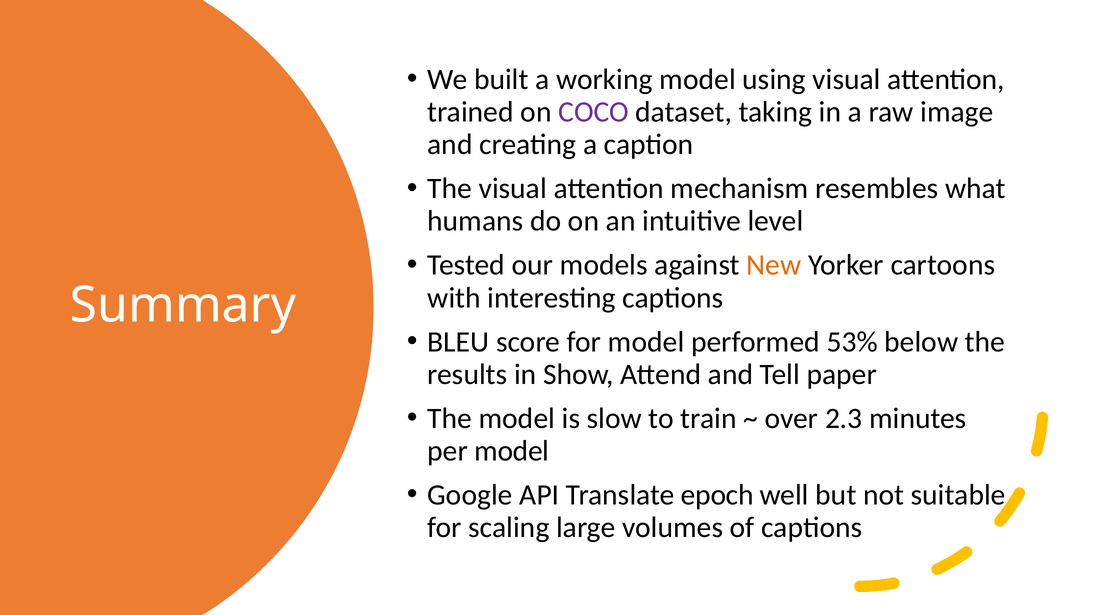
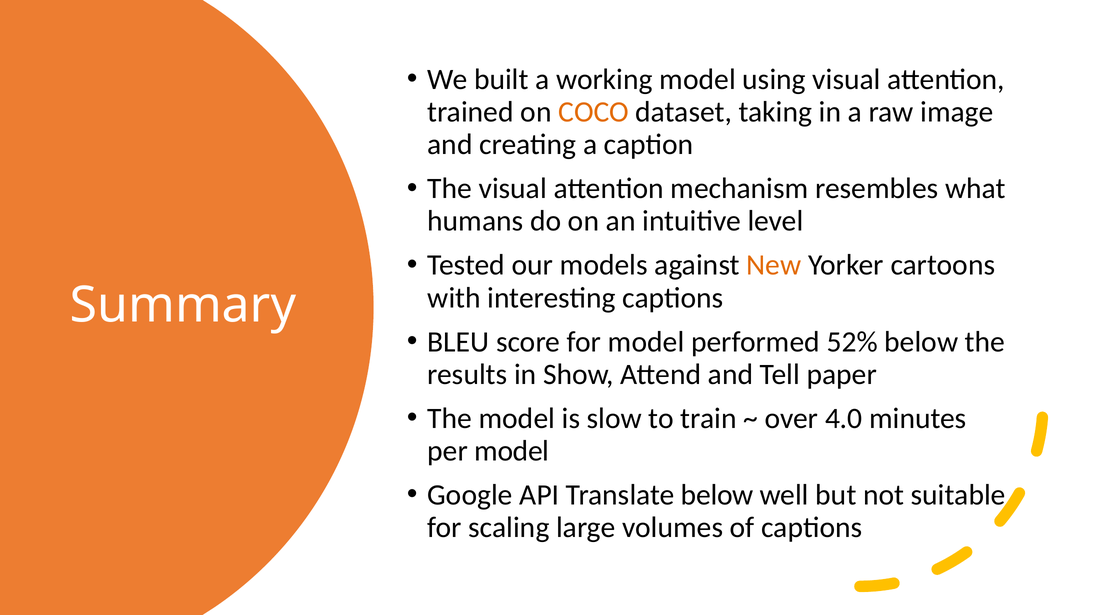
COCO colour: purple -> orange
53%: 53% -> 52%
2.3: 2.3 -> 4.0
Translate epoch: epoch -> below
